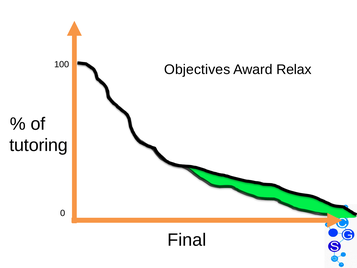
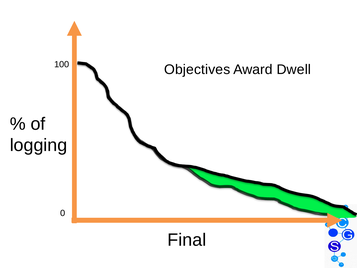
Relax: Relax -> Dwell
tutoring: tutoring -> logging
